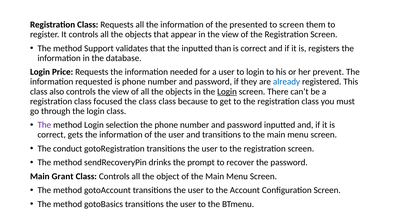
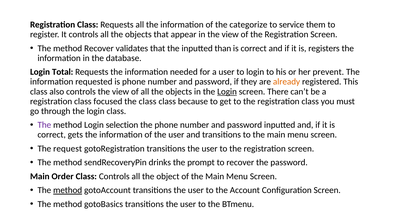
presented: presented -> categorize
to screen: screen -> service
method Support: Support -> Recover
Price: Price -> Total
already colour: blue -> orange
conduct: conduct -> request
Grant: Grant -> Order
method at (68, 190) underline: none -> present
